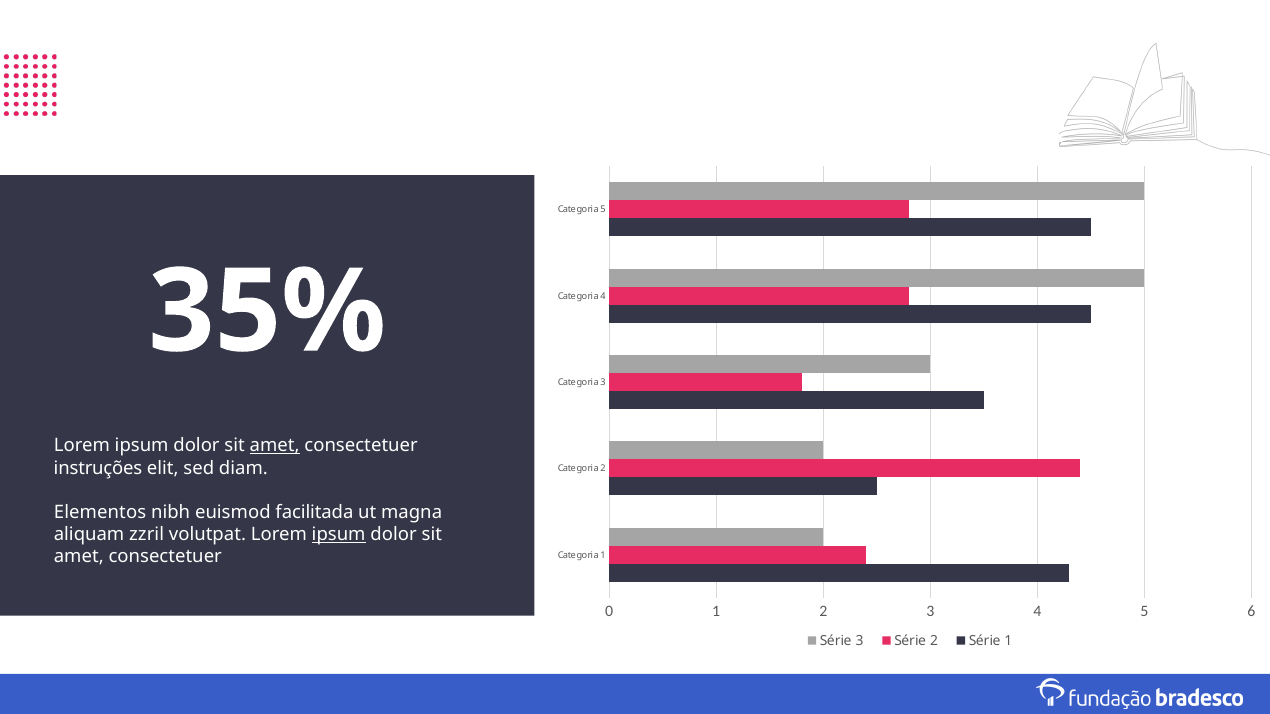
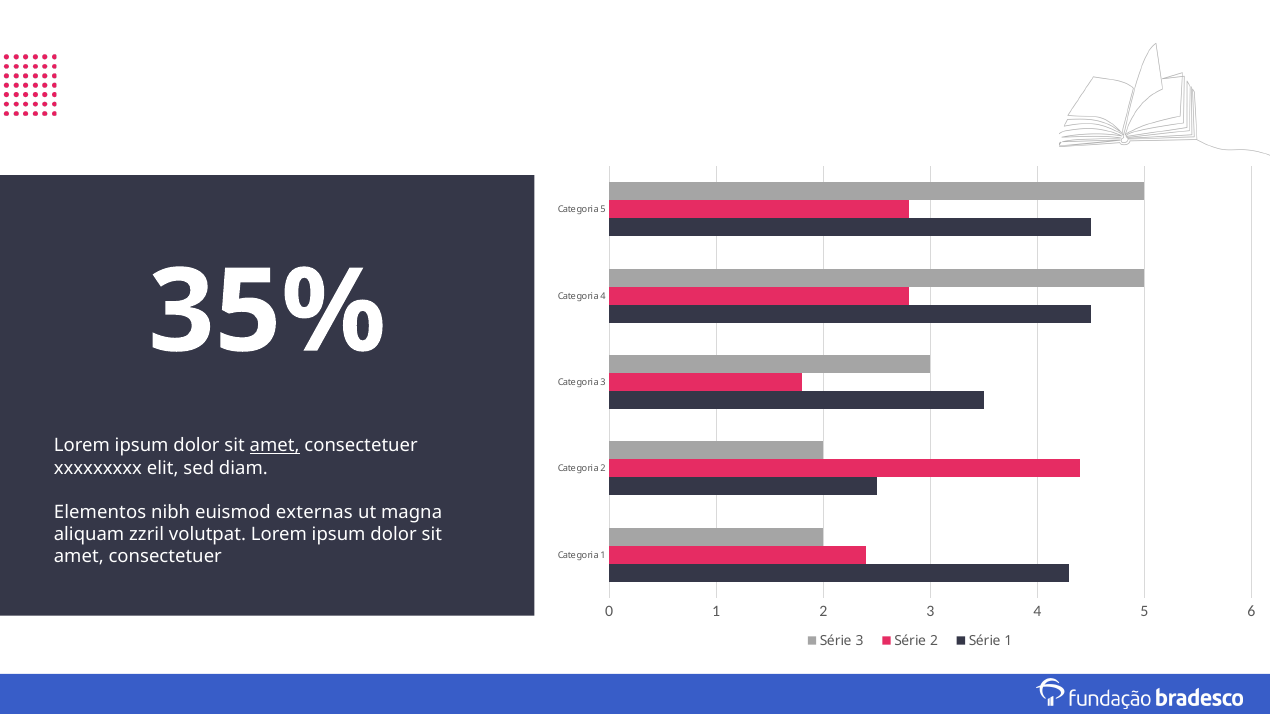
instruções: instruções -> xxxxxxxxx
facilitada: facilitada -> externas
ipsum at (339, 535) underline: present -> none
